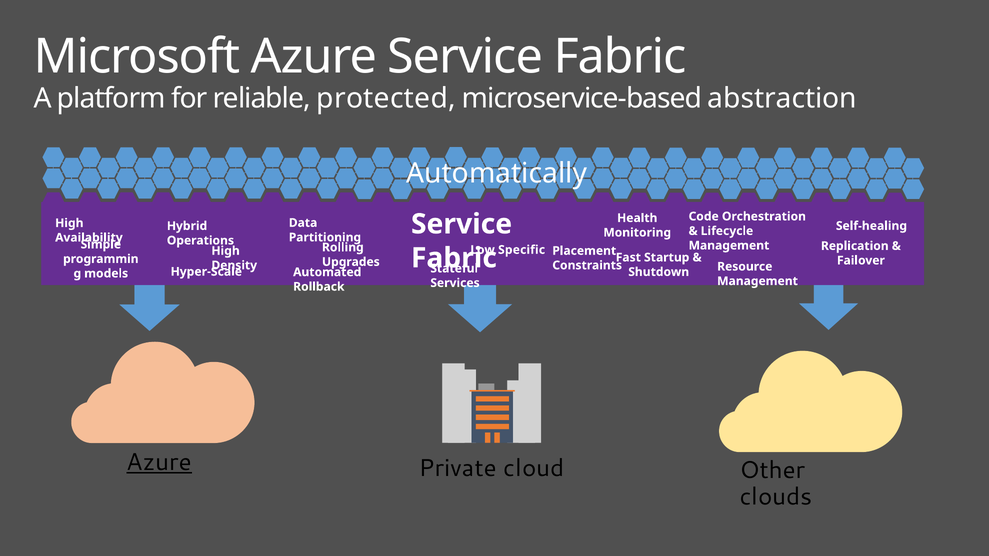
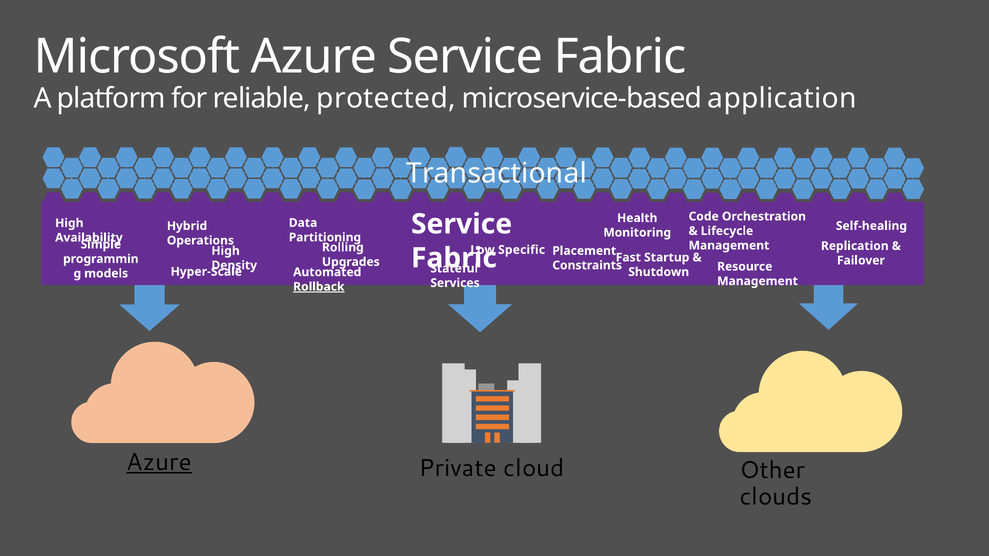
abstraction: abstraction -> application
Automatically: Automatically -> Transactional
Rollback underline: none -> present
